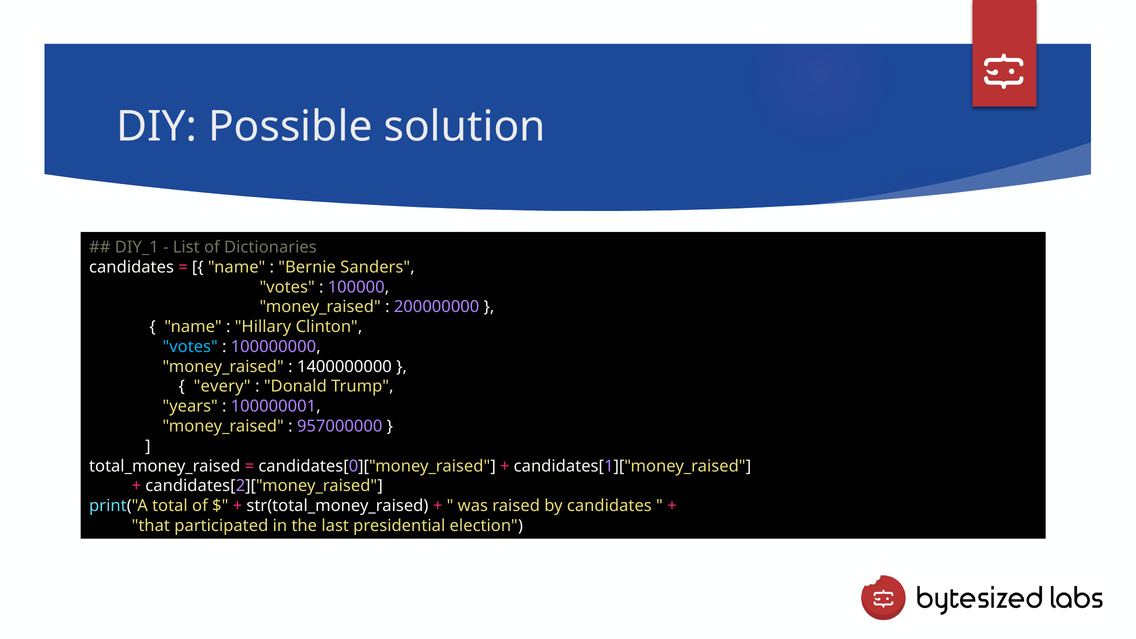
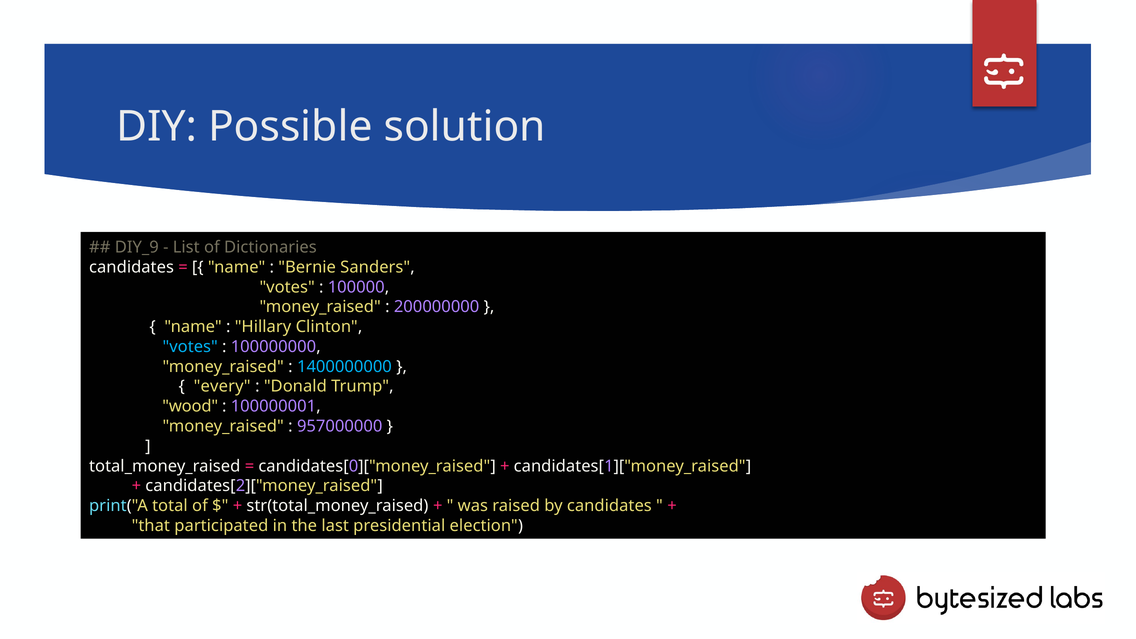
DIY_1: DIY_1 -> DIY_9
1400000000 colour: white -> light blue
years: years -> wood
